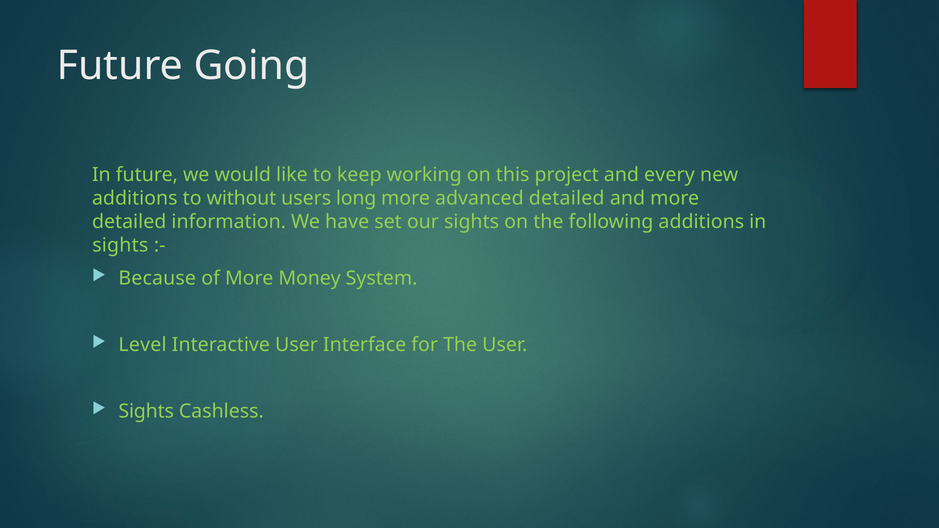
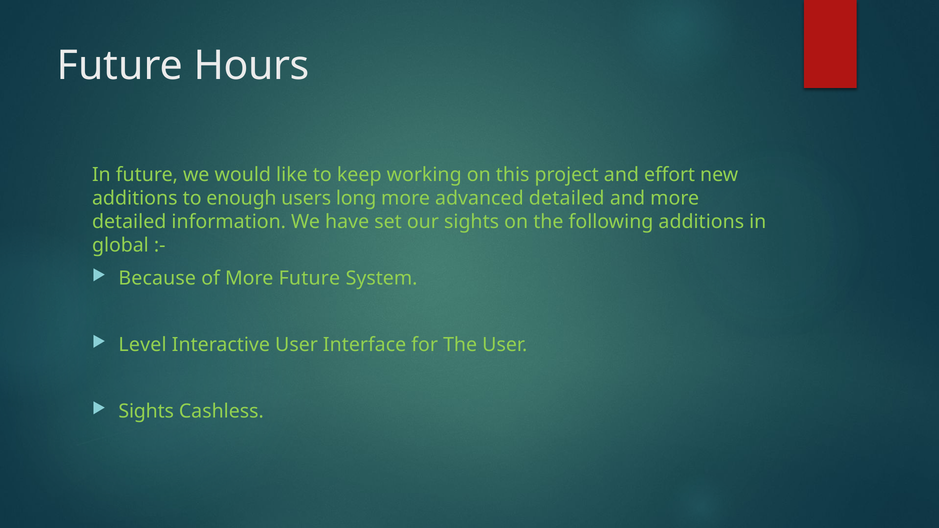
Going: Going -> Hours
every: every -> effort
without: without -> enough
sights at (120, 245): sights -> global
More Money: Money -> Future
